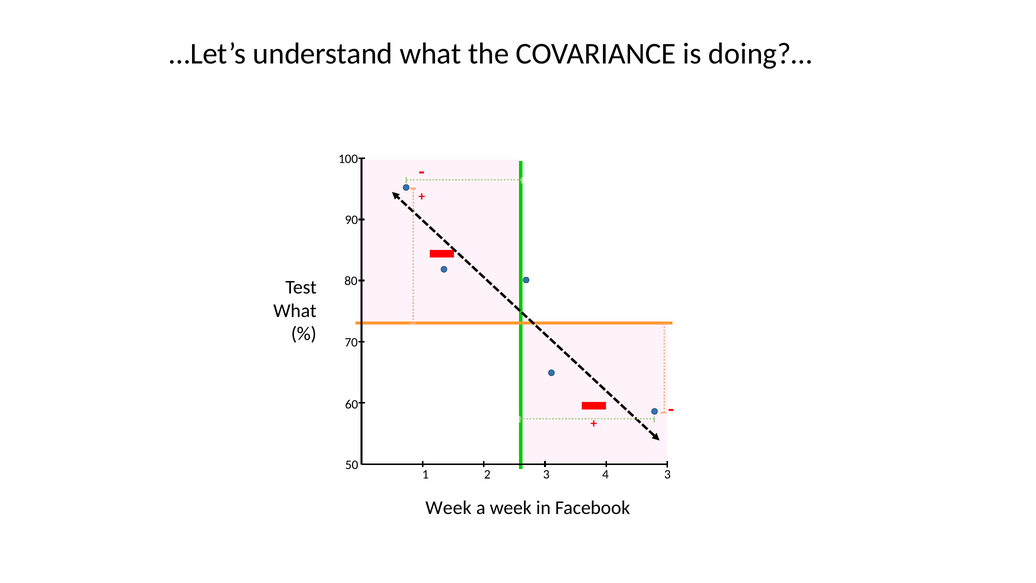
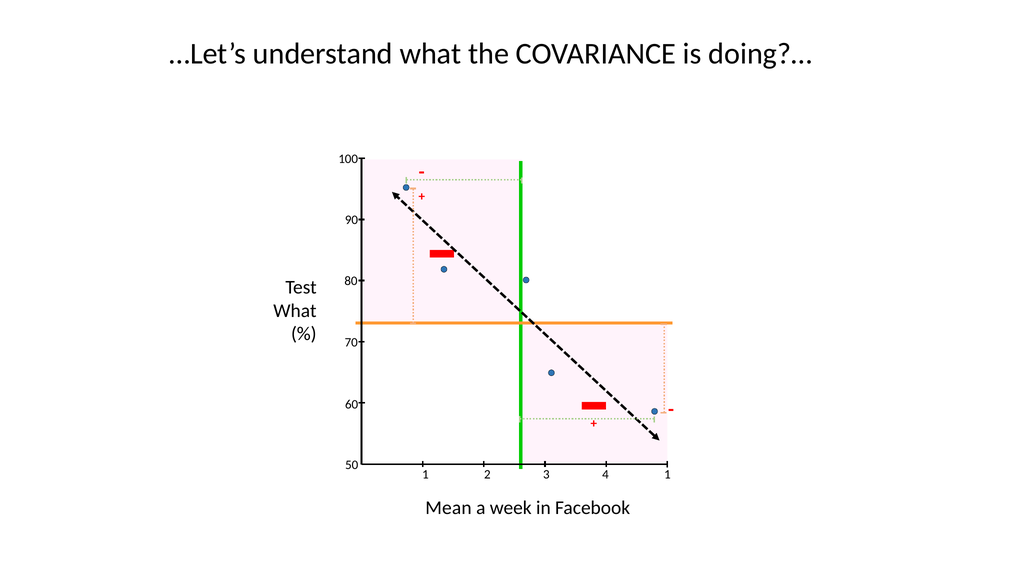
4 3: 3 -> 1
Week at (448, 508): Week -> Mean
